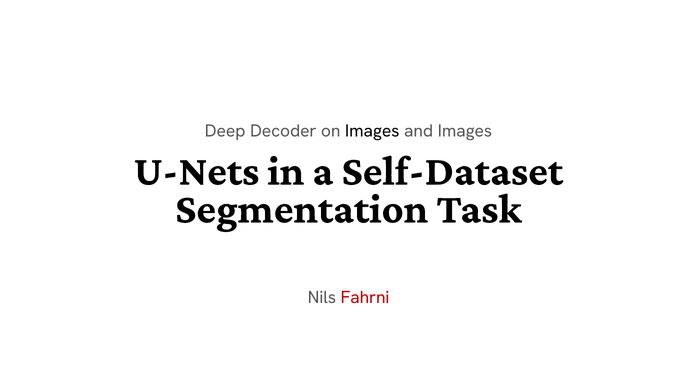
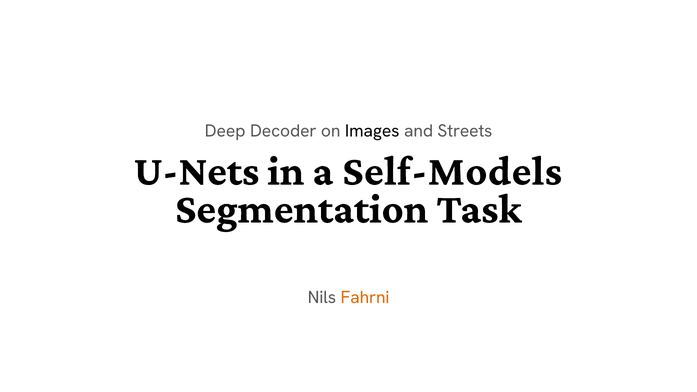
and Images: Images -> Streets
Self-Dataset: Self-Dataset -> Self-Models
Fahrni colour: red -> orange
